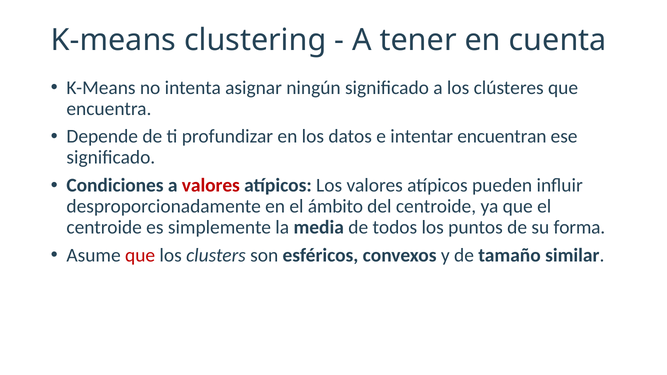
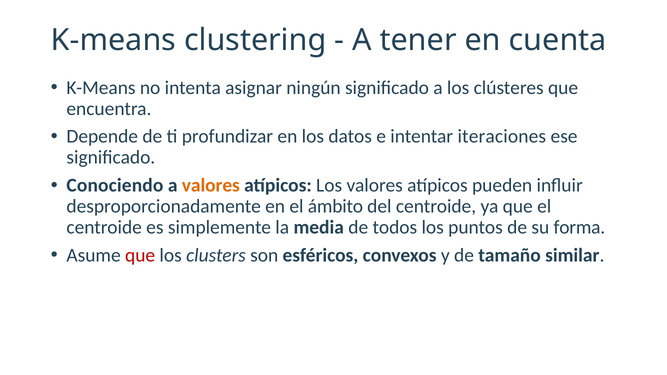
encuentran: encuentran -> iteraciones
Condiciones: Condiciones -> Conociendo
valores at (211, 185) colour: red -> orange
